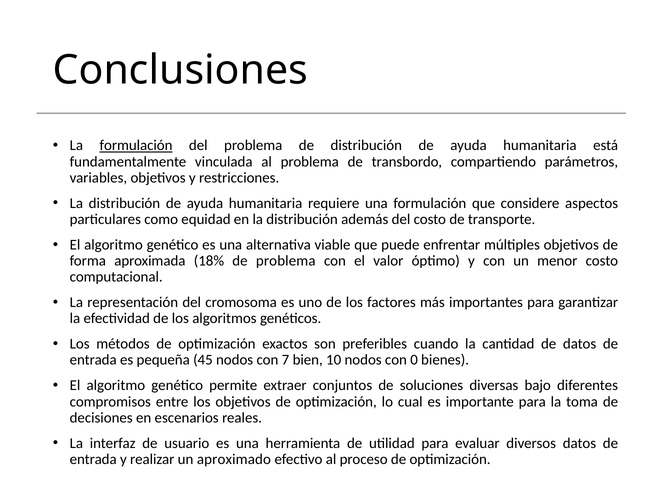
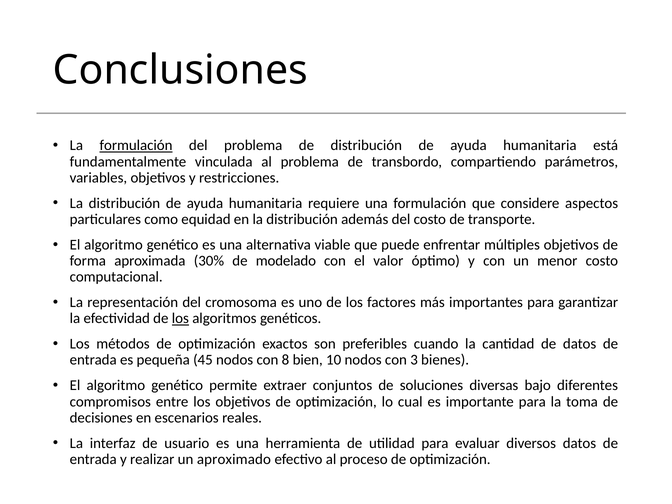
18%: 18% -> 30%
de problema: problema -> modelado
los at (180, 319) underline: none -> present
7: 7 -> 8
0: 0 -> 3
